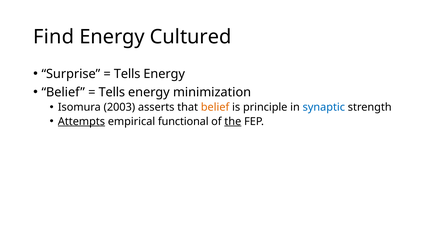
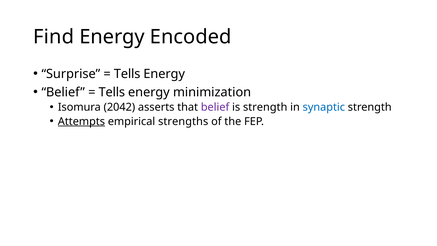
Cultured: Cultured -> Encoded
2003: 2003 -> 2042
belief at (215, 107) colour: orange -> purple
is principle: principle -> strength
functional: functional -> strengths
the underline: present -> none
